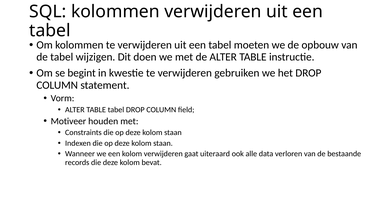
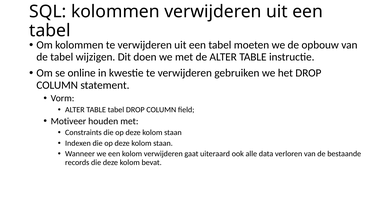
begint: begint -> online
